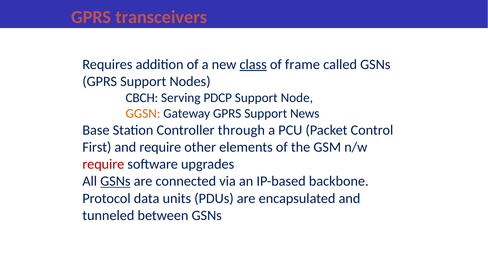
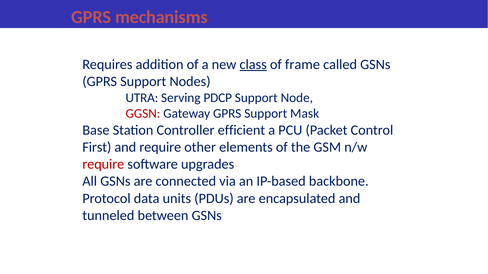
transceivers: transceivers -> mechanisms
CBCH: CBCH -> UTRA
GGSN colour: orange -> red
News: News -> Mask
through: through -> efficient
GSNs at (115, 182) underline: present -> none
